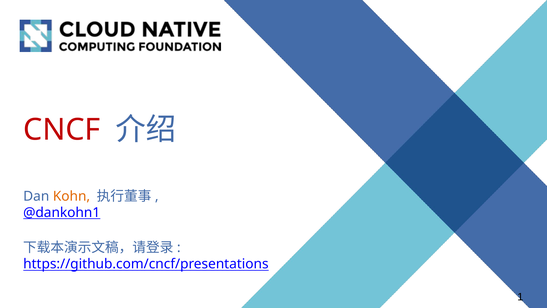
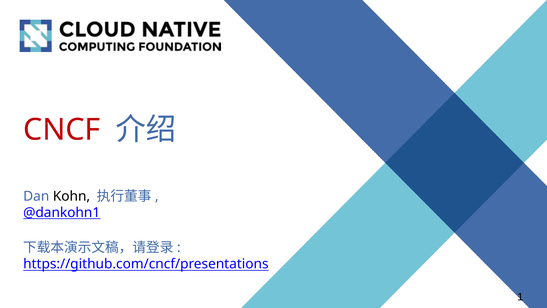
Kohn colour: orange -> black
